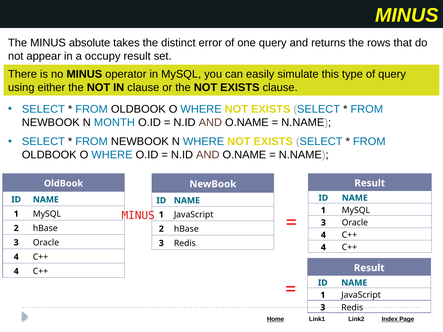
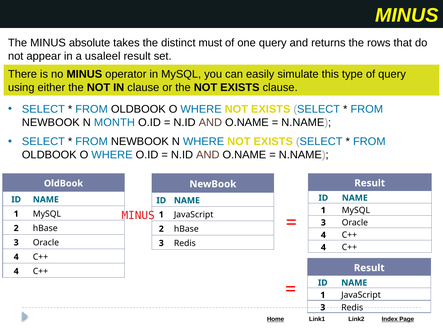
error: error -> must
occupy: occupy -> usaleel
